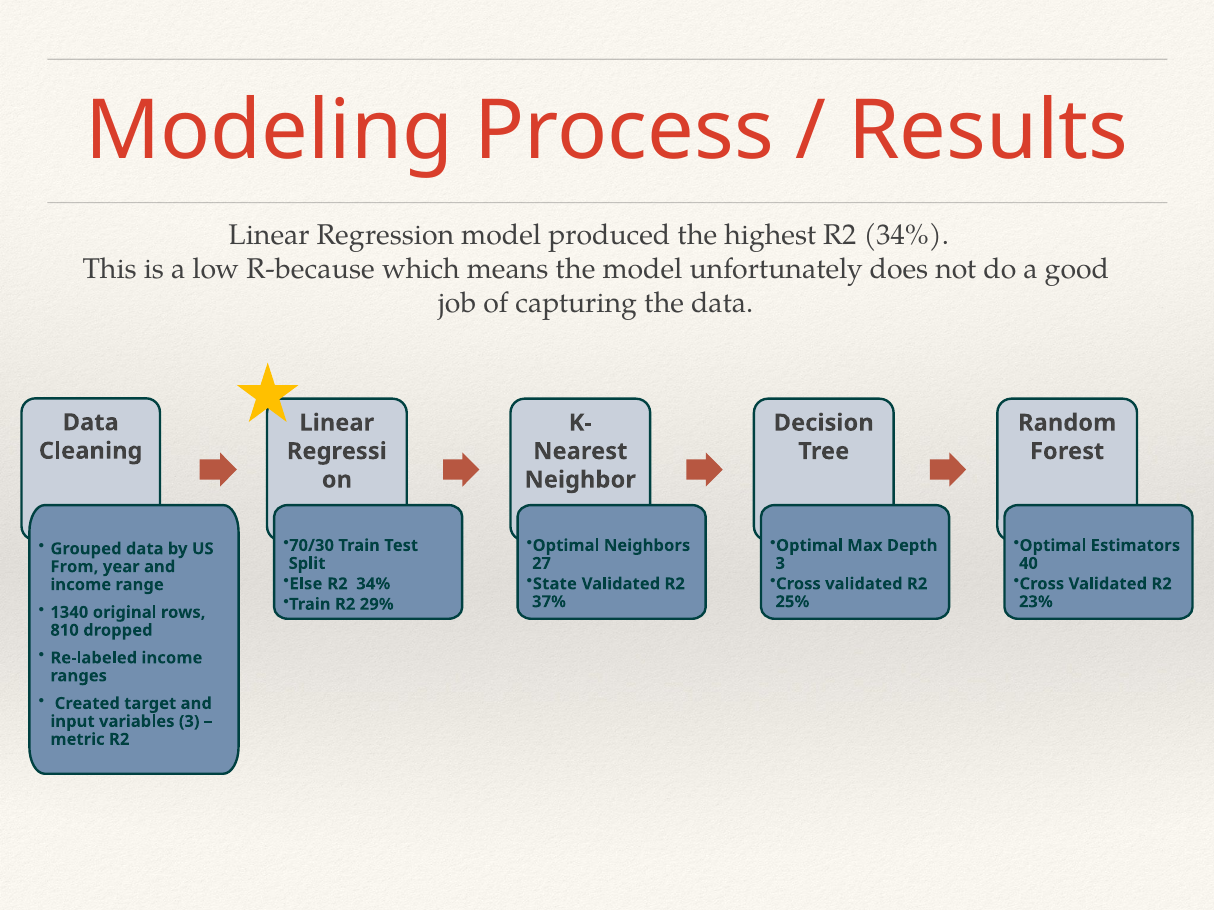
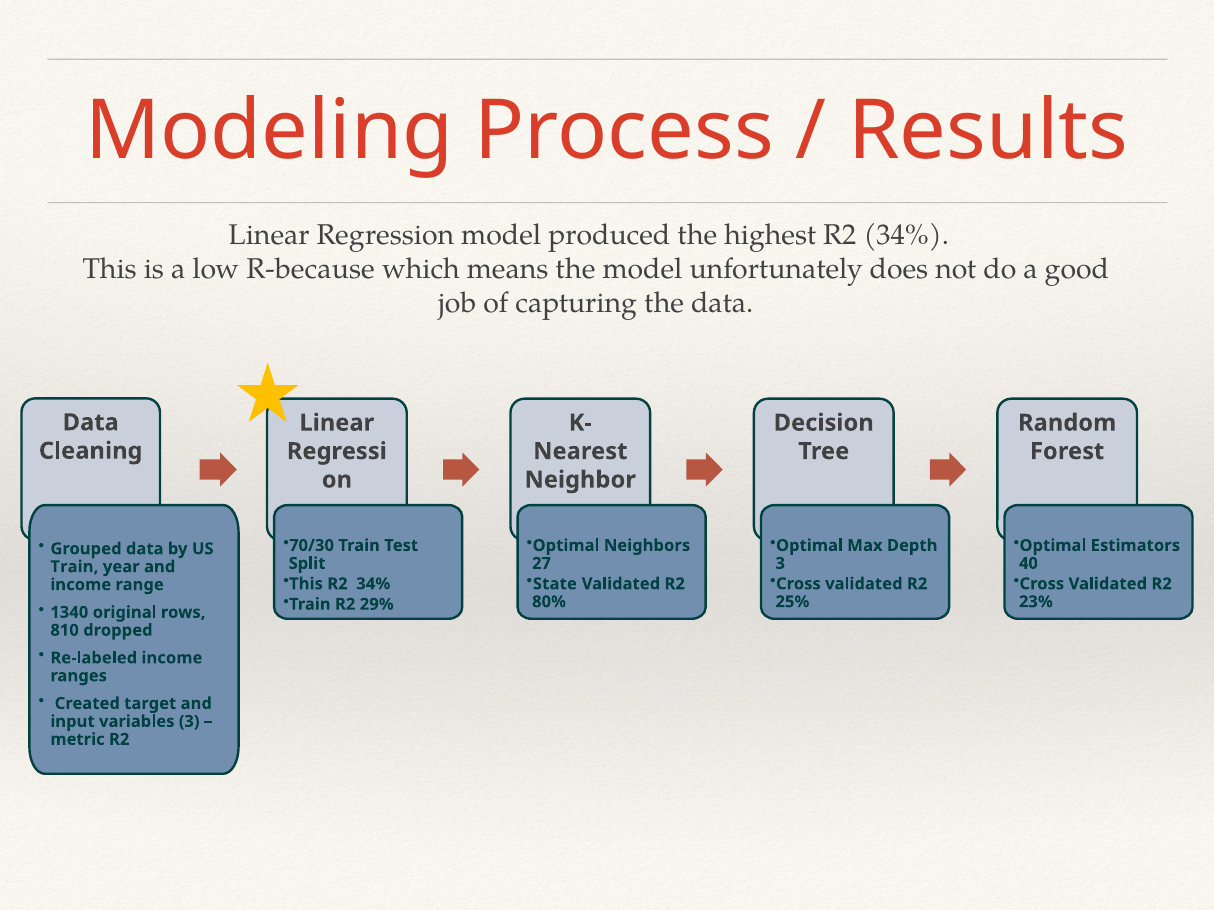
From at (74, 567): From -> Train
Else at (306, 584): Else -> This
37%: 37% -> 80%
